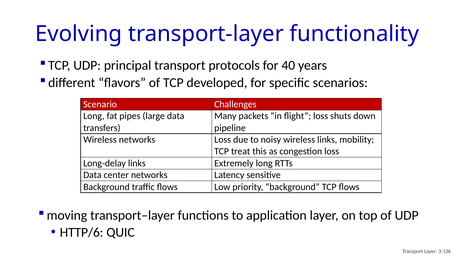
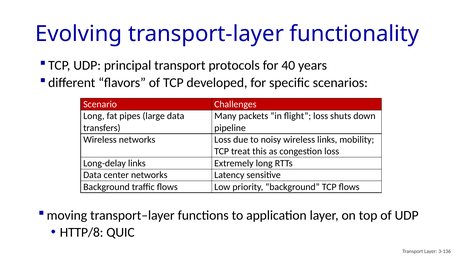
HTTP/6: HTTP/6 -> HTTP/8
